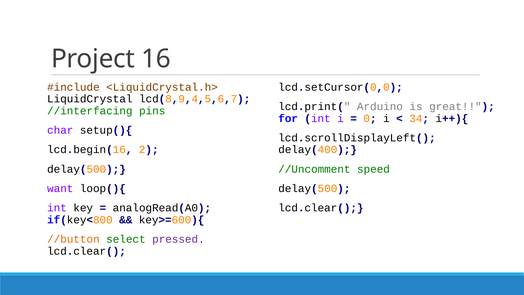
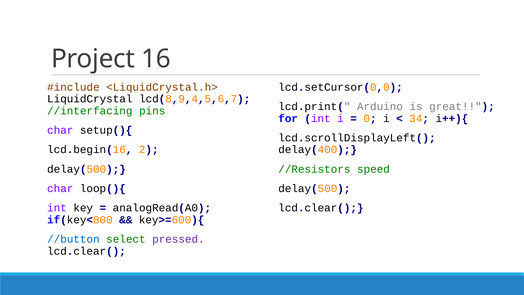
//Uncomment: //Uncomment -> //Resistors
want at (60, 188): want -> char
//button colour: orange -> blue
